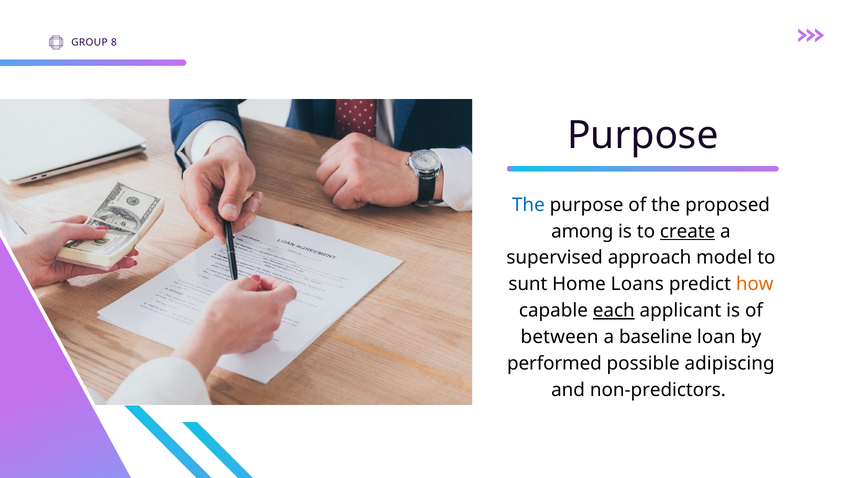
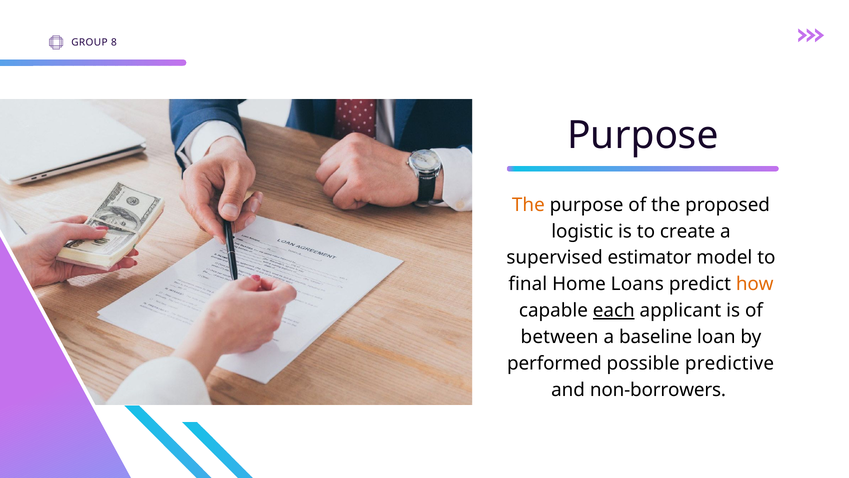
The at (528, 205) colour: blue -> orange
among: among -> logistic
create underline: present -> none
approach: approach -> estimator
sunt: sunt -> final
adipiscing: adipiscing -> predictive
non-predictors: non-predictors -> non-borrowers
